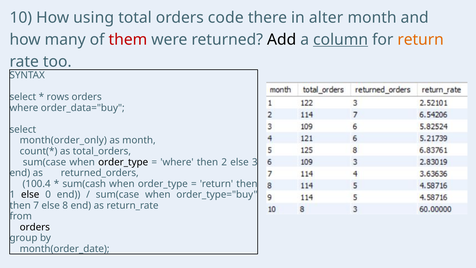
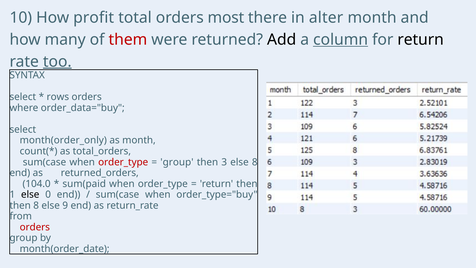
using: using -> profit
code: code -> most
return at (421, 40) colour: orange -> black
too underline: none -> present
order_type at (123, 162) colour: black -> red
where at (177, 162): where -> group
2: 2 -> 3
else 3: 3 -> 8
100.4: 100.4 -> 104.0
sum(cash: sum(cash -> sum(paid
then 7: 7 -> 8
8: 8 -> 9
orders at (35, 227) colour: black -> red
